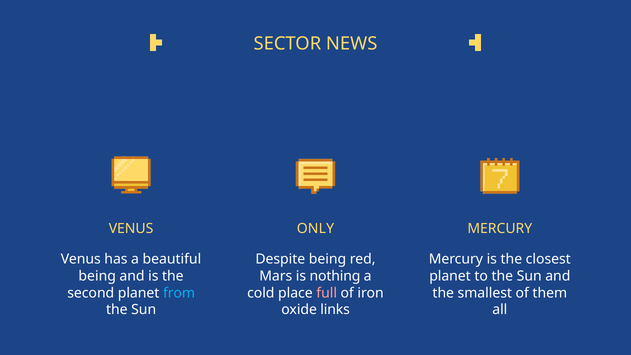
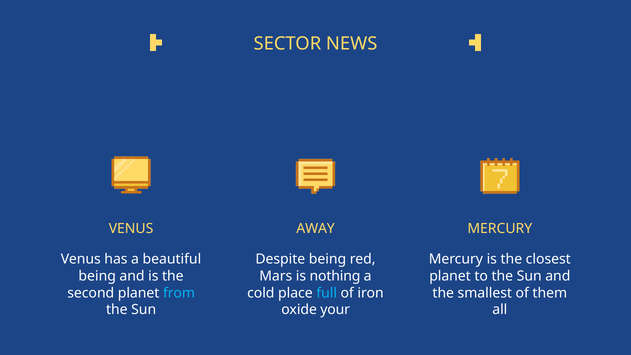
ONLY: ONLY -> AWAY
full colour: pink -> light blue
links: links -> your
